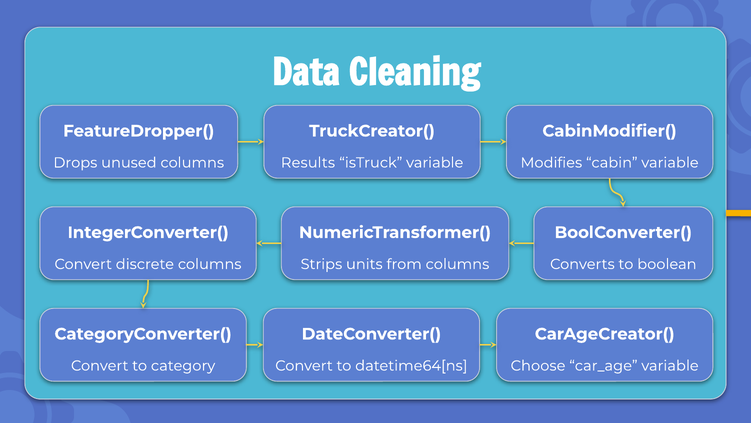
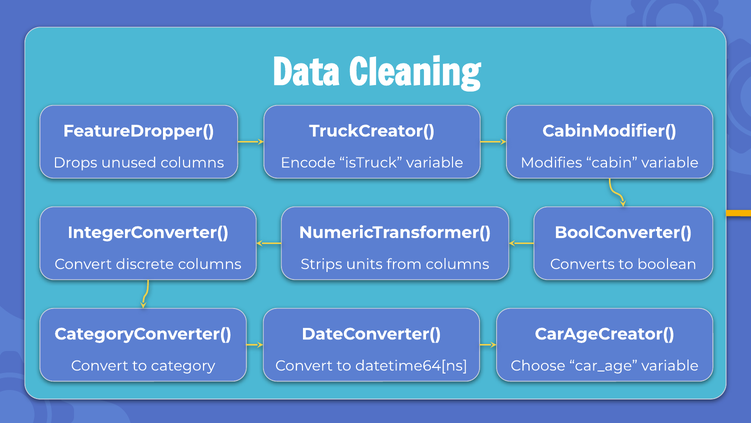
Results: Results -> Encode
